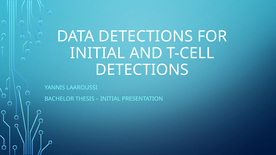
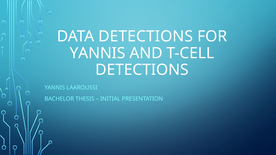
INITIAL at (97, 53): INITIAL -> YANNIS
